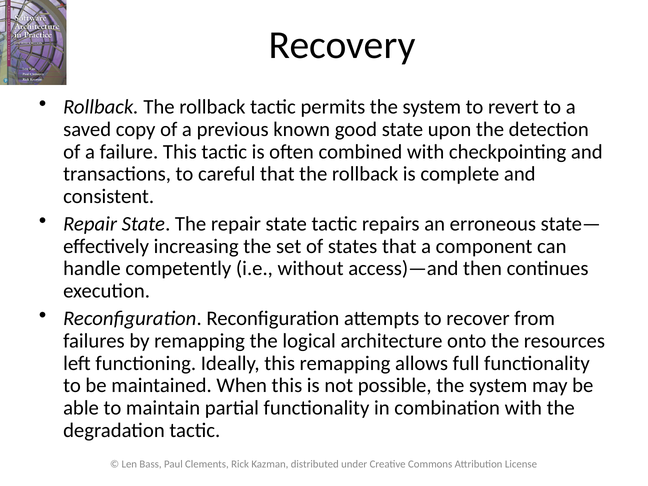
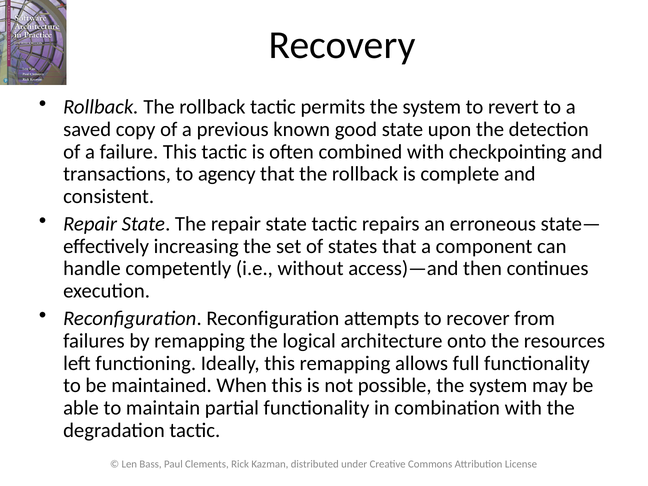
careful: careful -> agency
